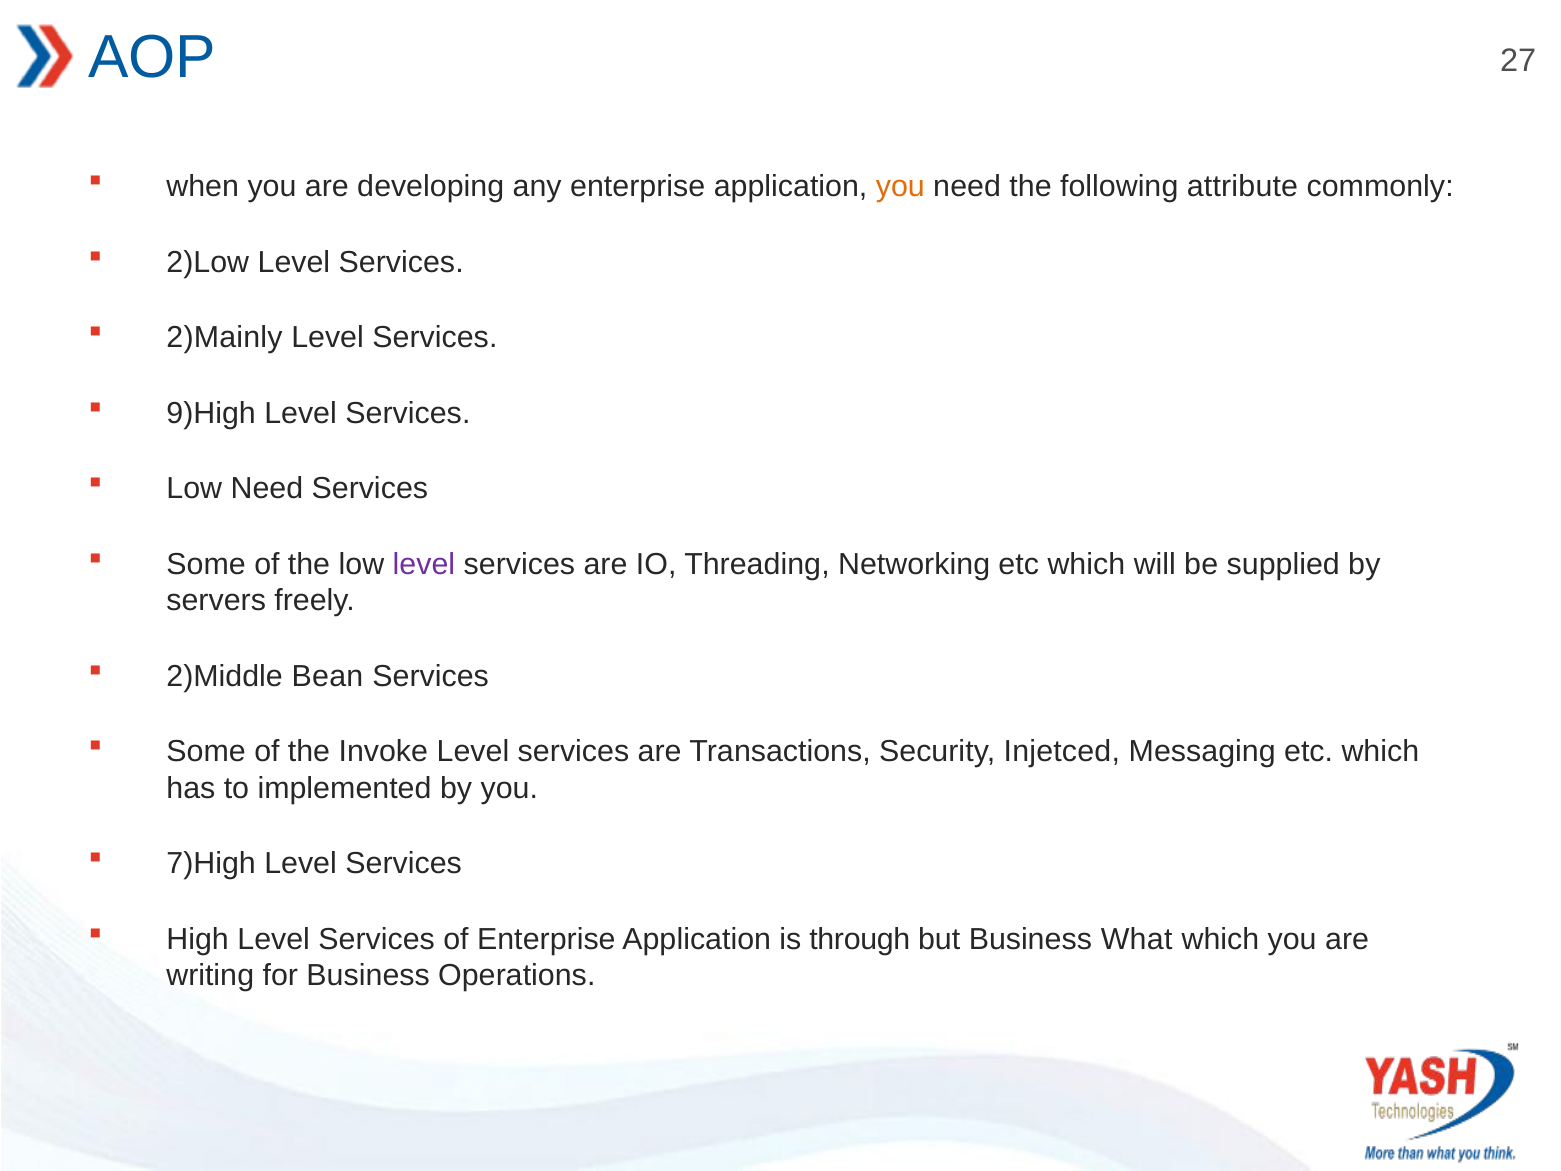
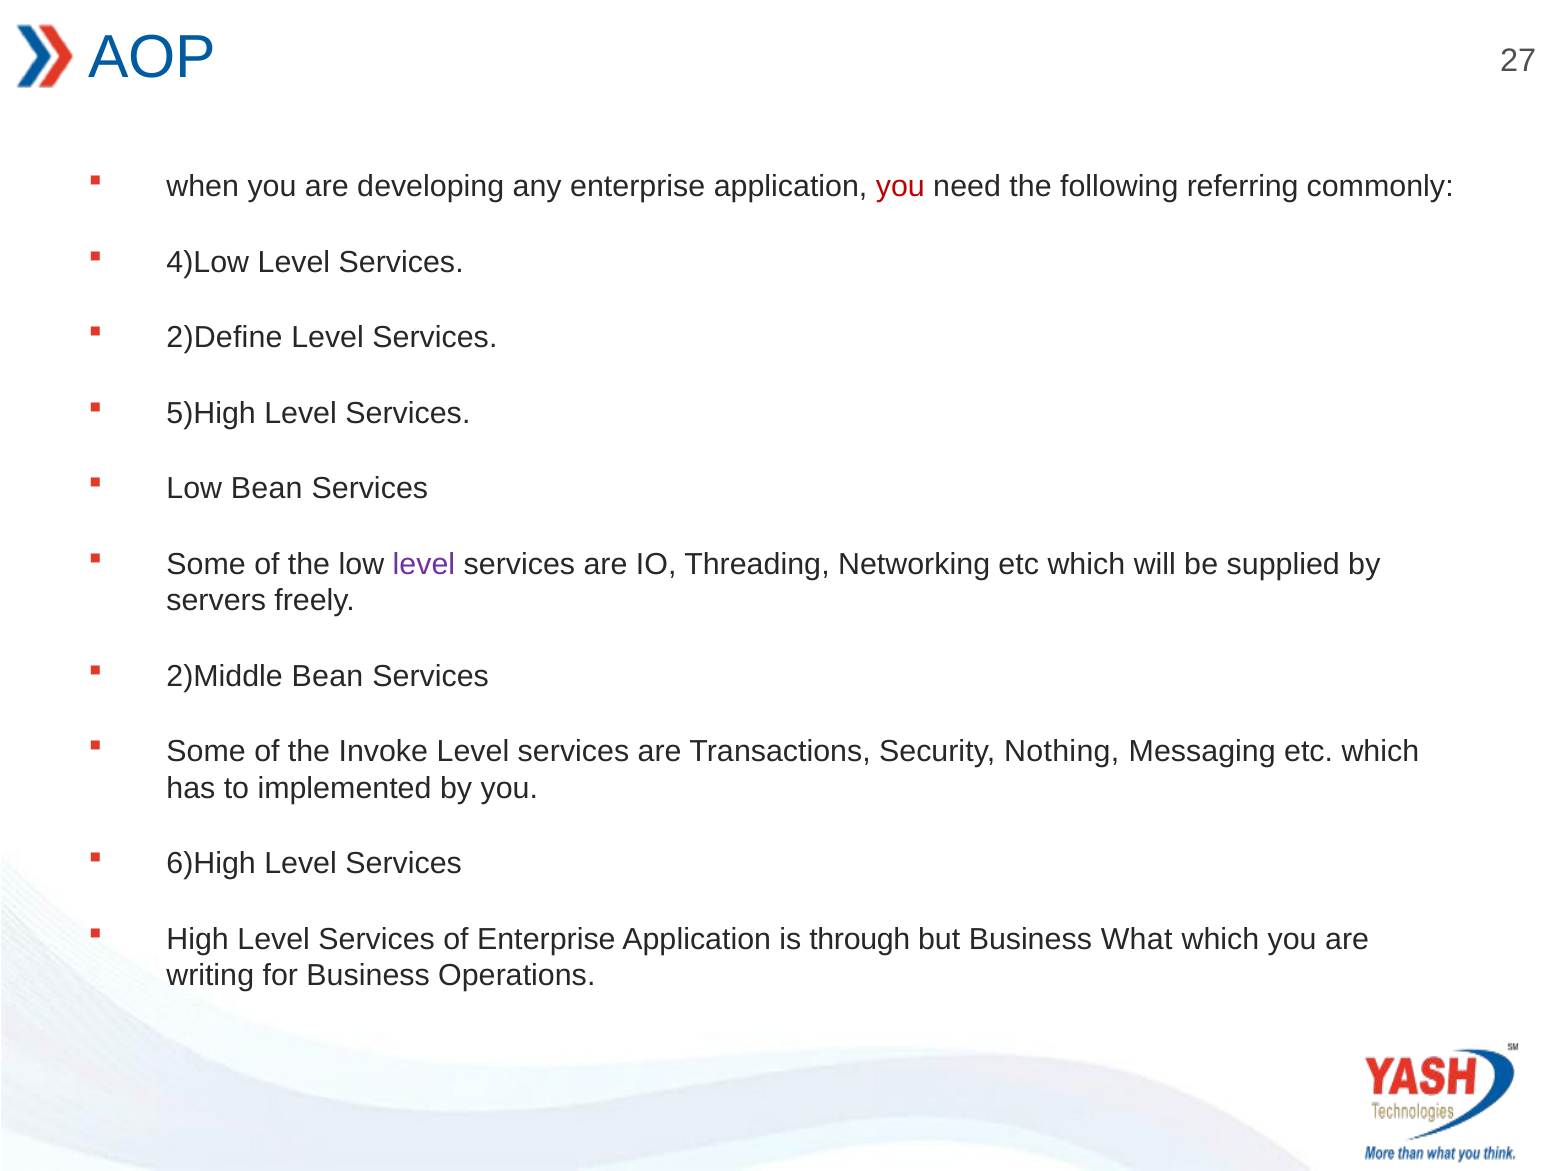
you at (900, 187) colour: orange -> red
attribute: attribute -> referring
2)Low: 2)Low -> 4)Low
2)Mainly: 2)Mainly -> 2)Define
9)High: 9)High -> 5)High
Low Need: Need -> Bean
Injetced: Injetced -> Nothing
7)High: 7)High -> 6)High
